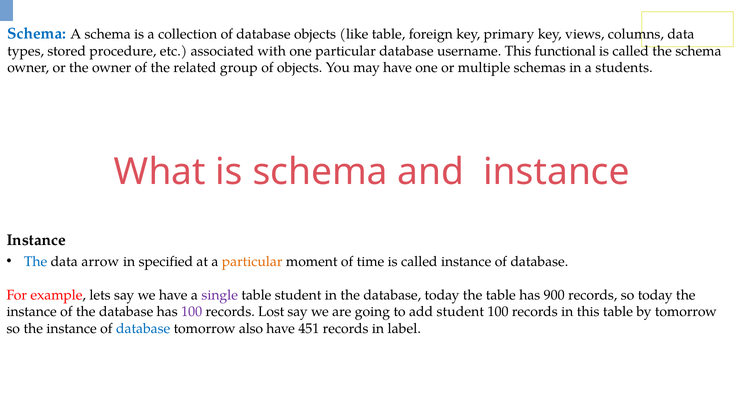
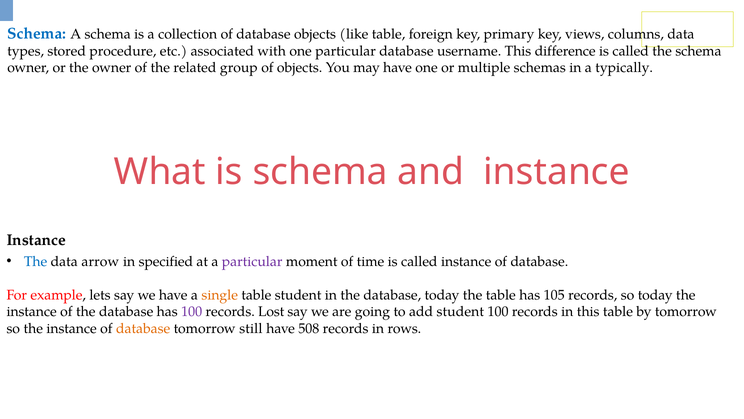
functional: functional -> difference
students: students -> typically
particular at (252, 261) colour: orange -> purple
single colour: purple -> orange
900: 900 -> 105
database at (143, 328) colour: blue -> orange
also: also -> still
451: 451 -> 508
label: label -> rows
